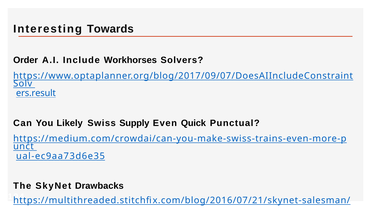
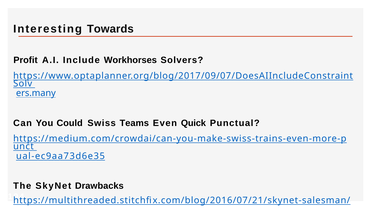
Order: Order -> Profit
ers.result: ers.result -> ers.many
Likely: Likely -> Could
Supply: Supply -> Teams
